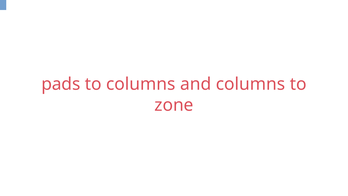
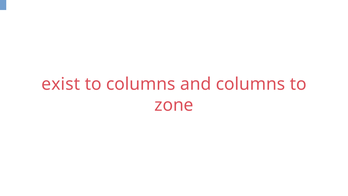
pads: pads -> exist
